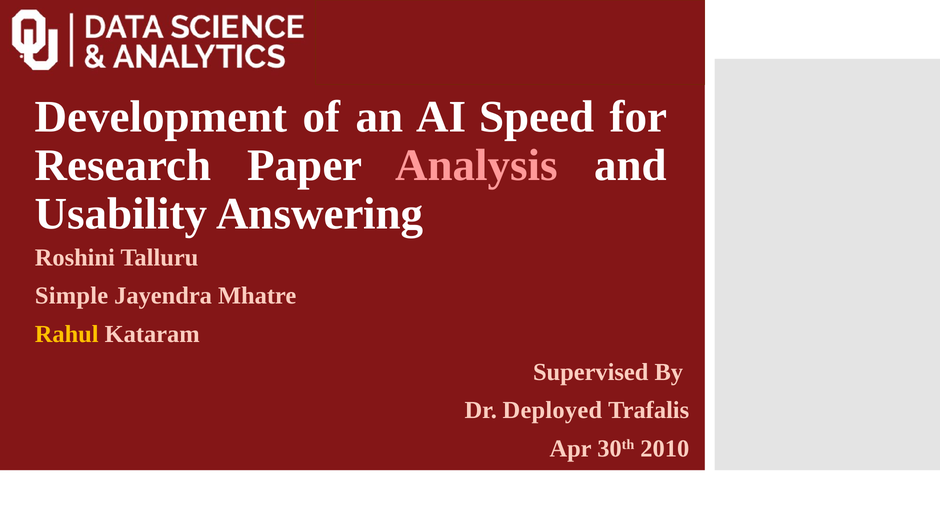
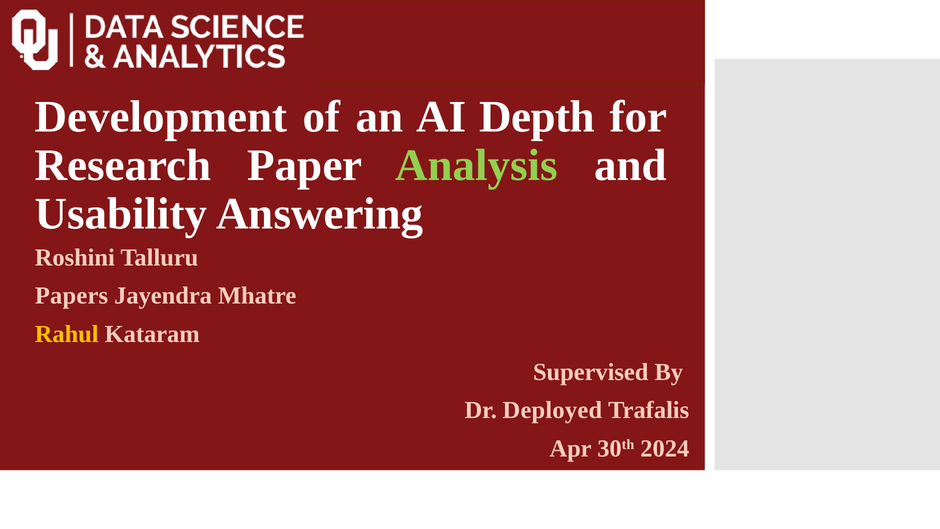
Speed: Speed -> Depth
Analysis colour: pink -> light green
Simple: Simple -> Papers
2010: 2010 -> 2024
